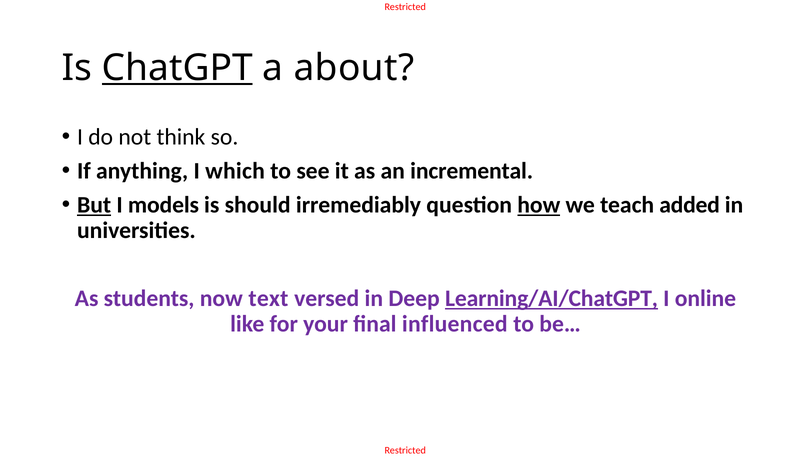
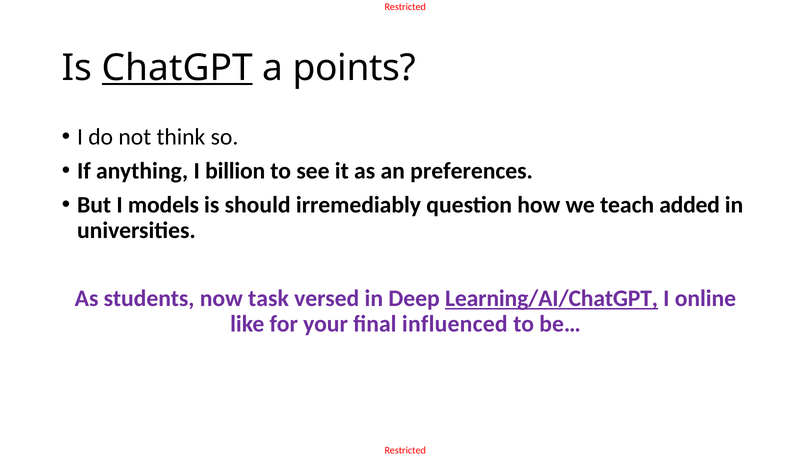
about: about -> points
which: which -> billion
incremental: incremental -> preferences
But underline: present -> none
how underline: present -> none
text: text -> task
